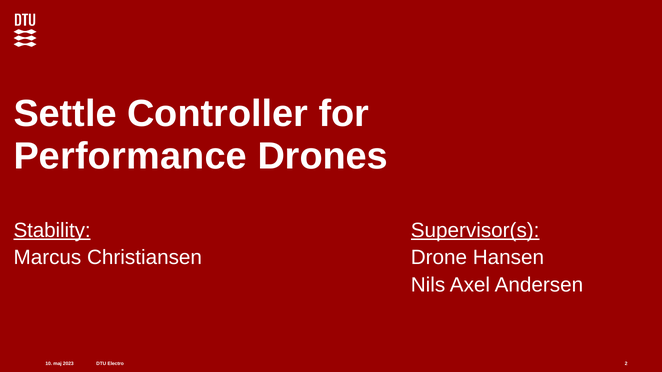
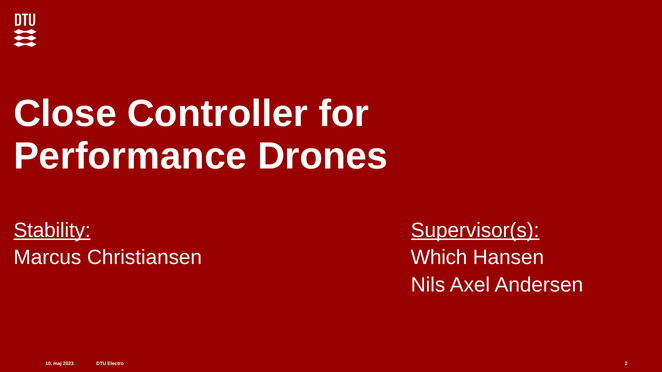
Settle: Settle -> Close
Drone: Drone -> Which
